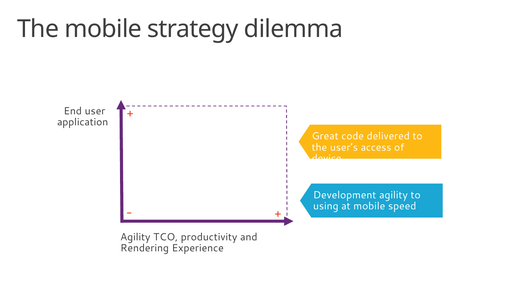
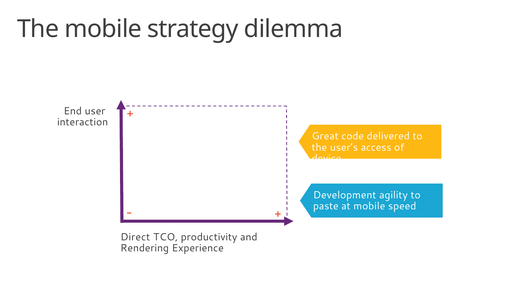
application: application -> interaction
using: using -> paste
Agility at (135, 237): Agility -> Direct
